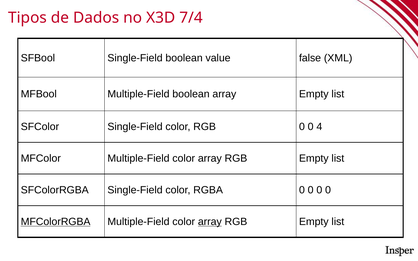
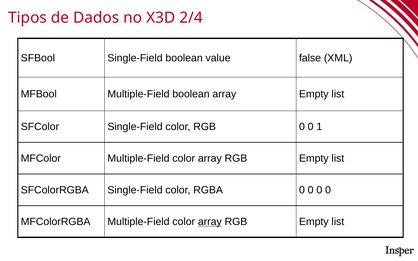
7/4: 7/4 -> 2/4
4: 4 -> 1
MFColorRGBA underline: present -> none
